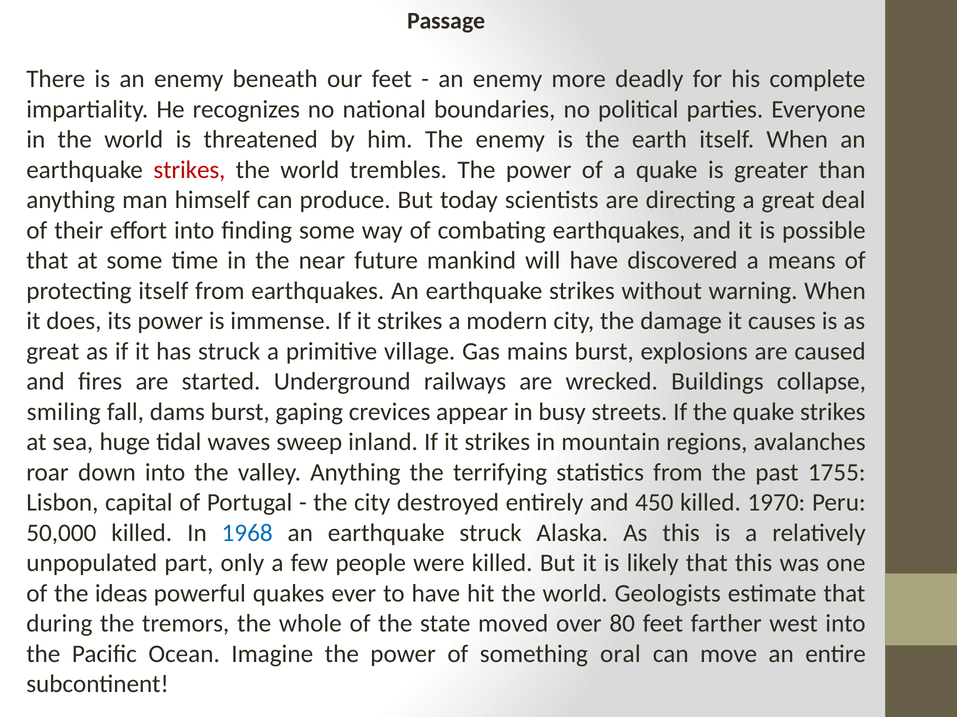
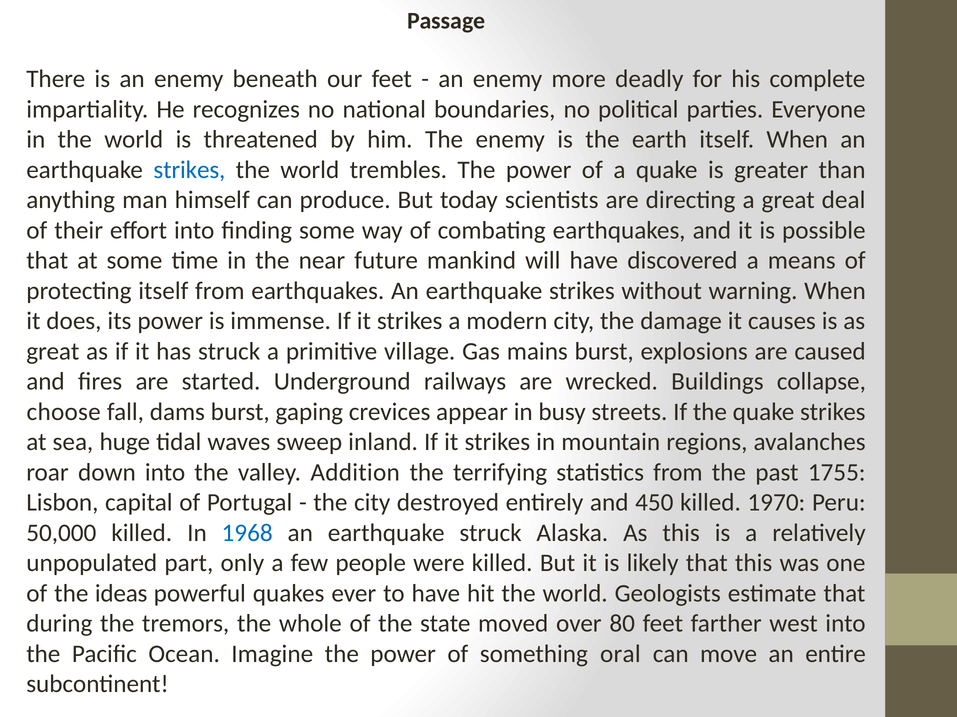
strikes at (189, 170) colour: red -> blue
smiling: smiling -> choose
valley Anything: Anything -> Addition
